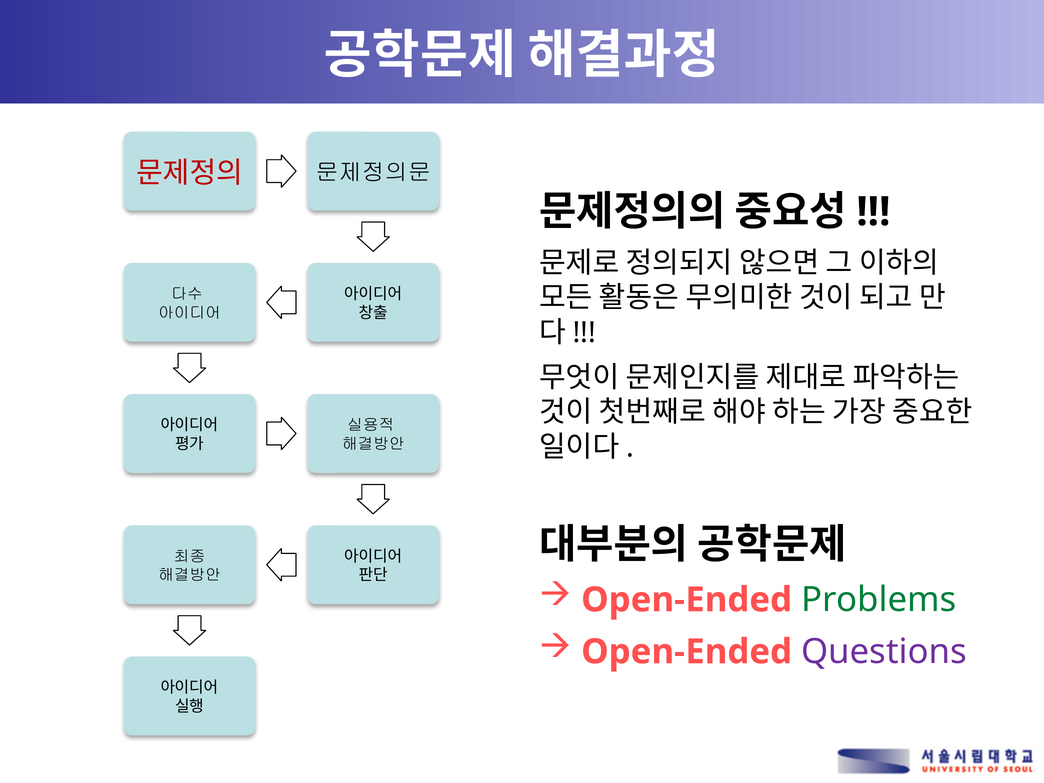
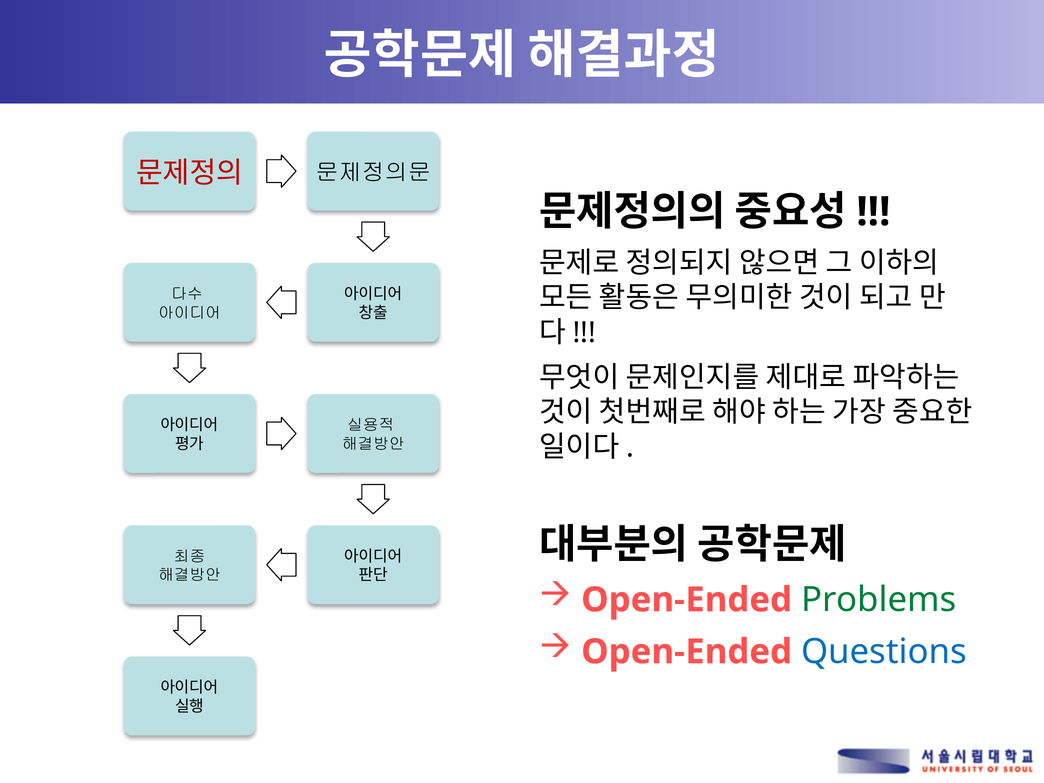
Questions colour: purple -> blue
